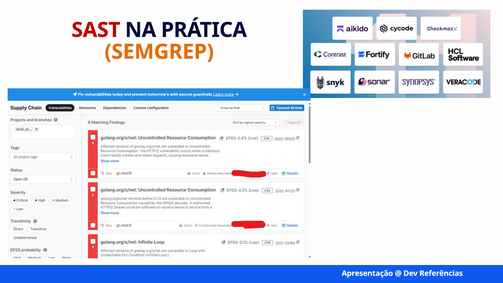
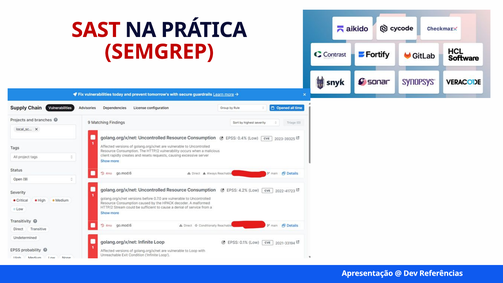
SEMGREP colour: orange -> red
